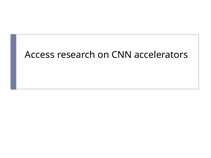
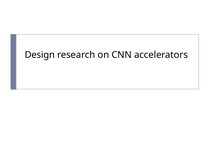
Access: Access -> Design
